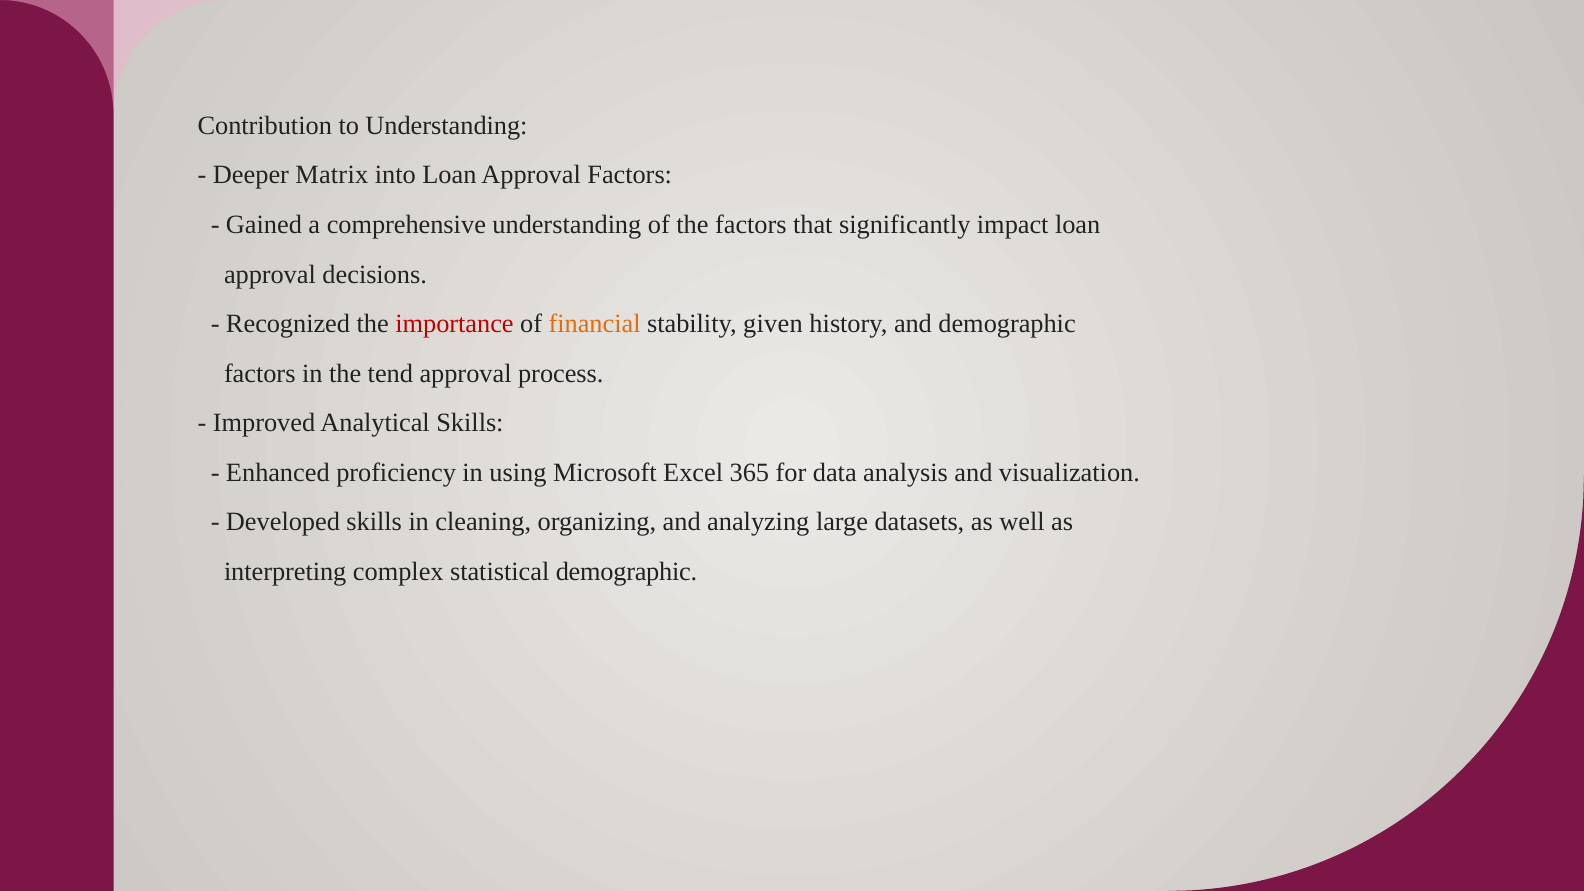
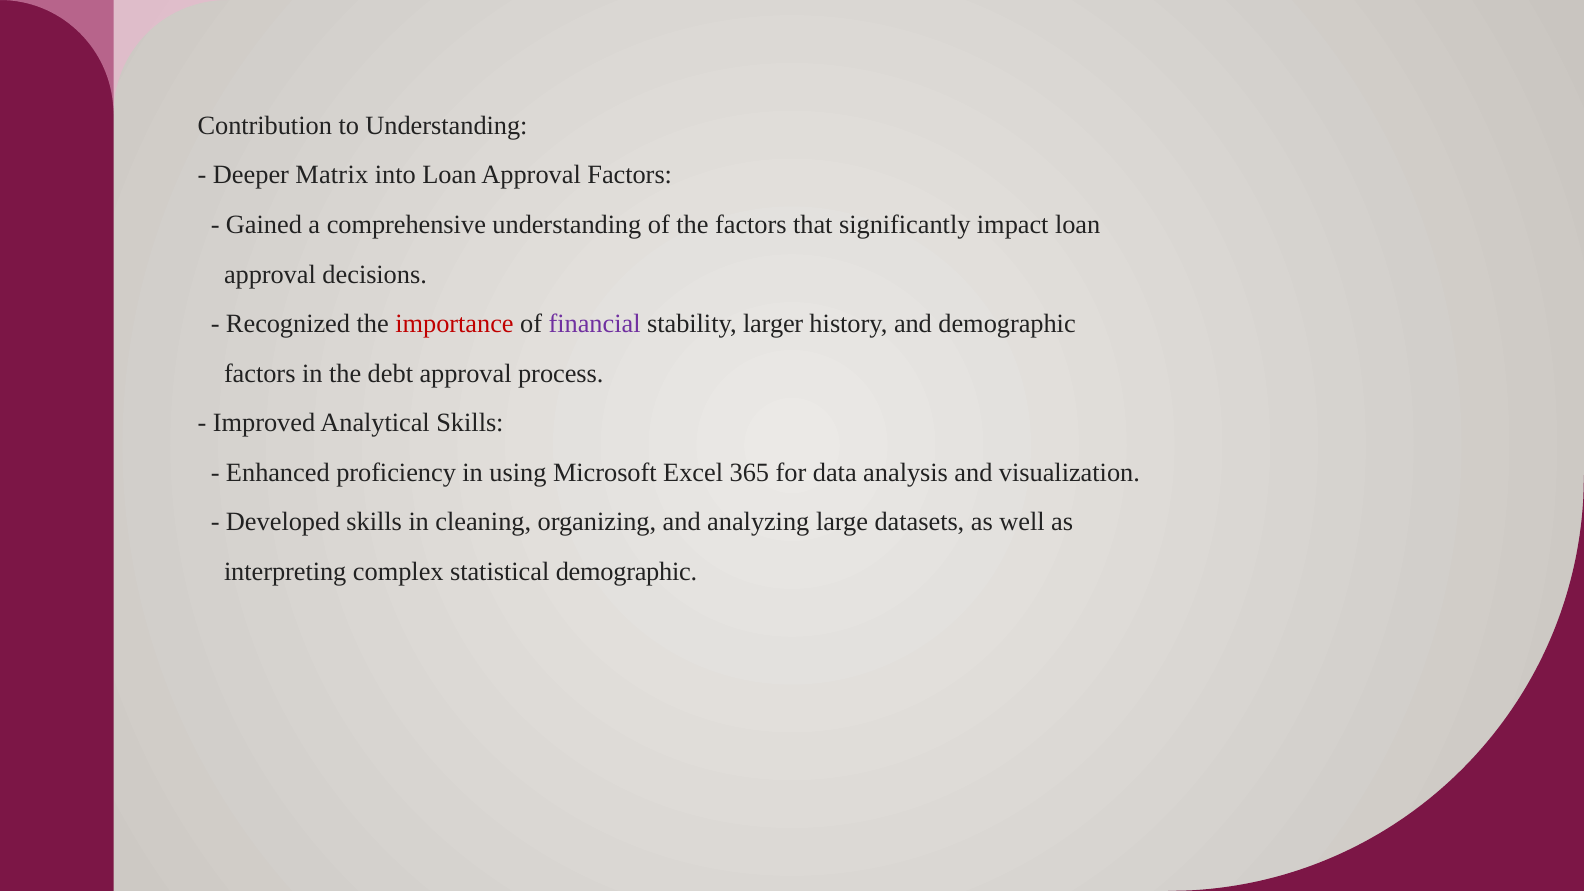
financial colour: orange -> purple
given: given -> larger
tend: tend -> debt
